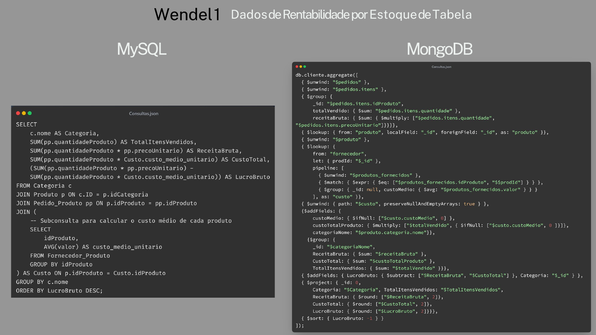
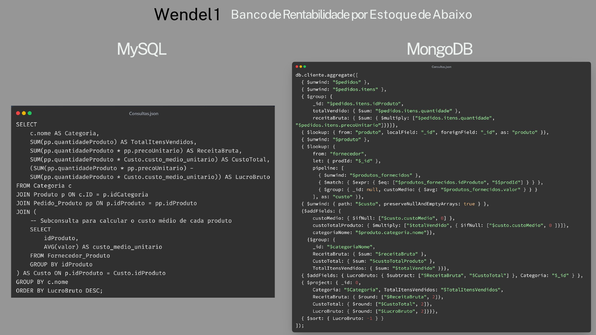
Dados: Dados -> Banco
Tabela: Tabela -> Abaixo
